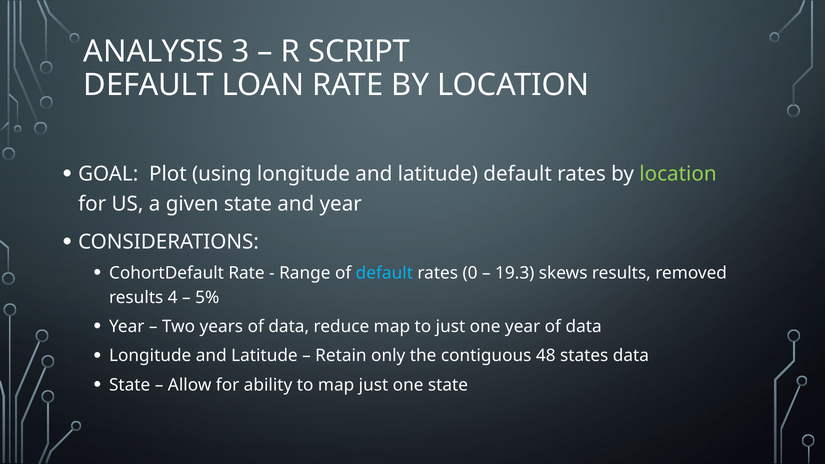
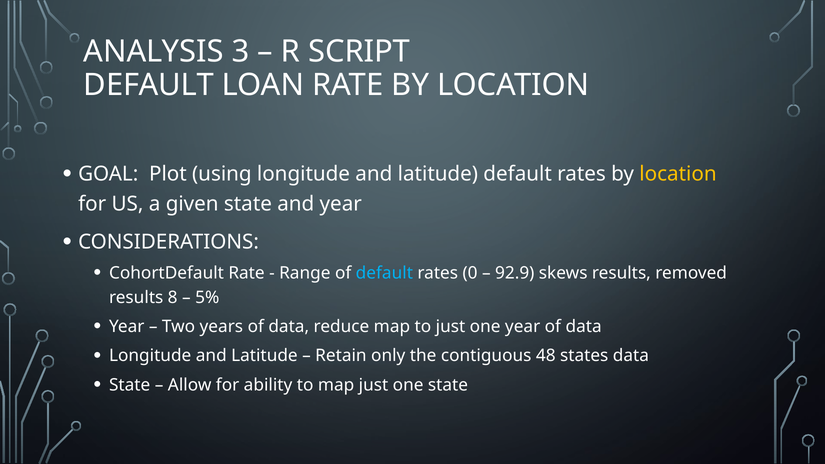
location at (678, 174) colour: light green -> yellow
19.3: 19.3 -> 92.9
4: 4 -> 8
